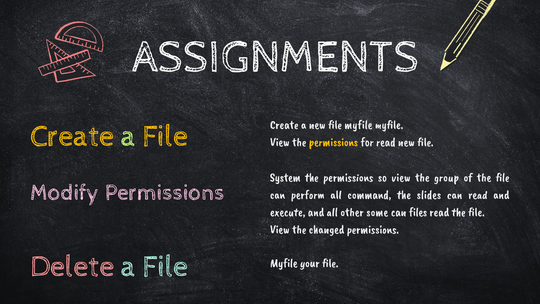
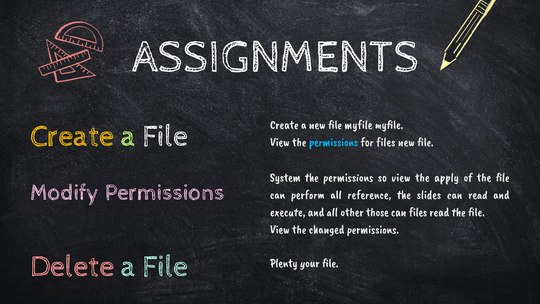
File at (165, 136) colour: yellow -> white
permissions at (333, 142) colour: yellow -> light blue
for read: read -> files
group: group -> apply
command: command -> reference
some: some -> those
a File Myfile: Myfile -> Plenty
